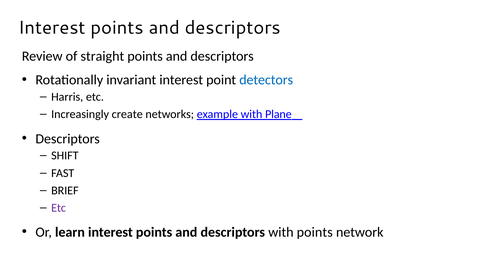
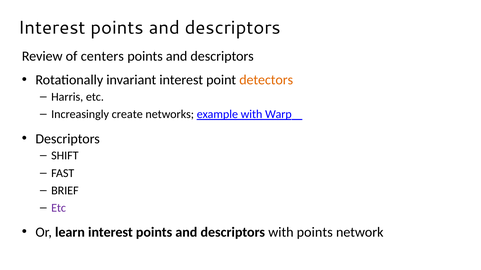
straight: straight -> centers
detectors colour: blue -> orange
Plane: Plane -> Warp
